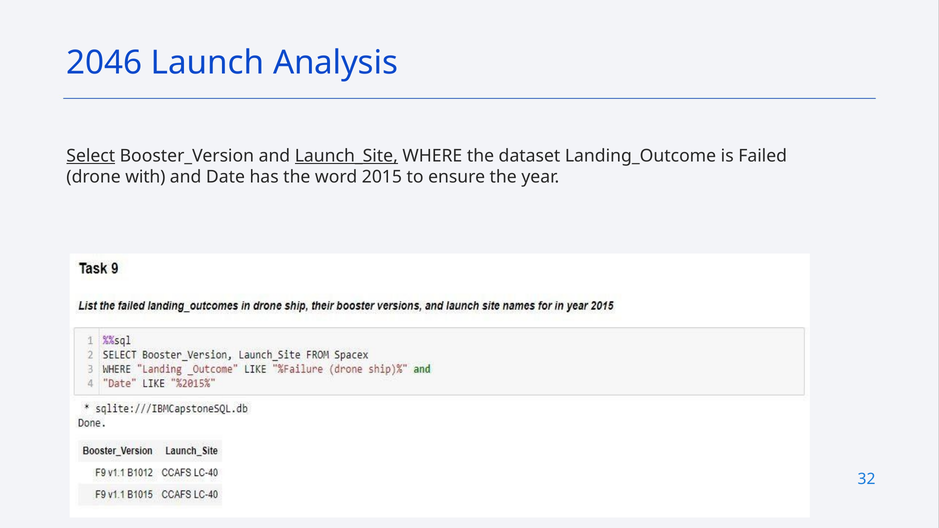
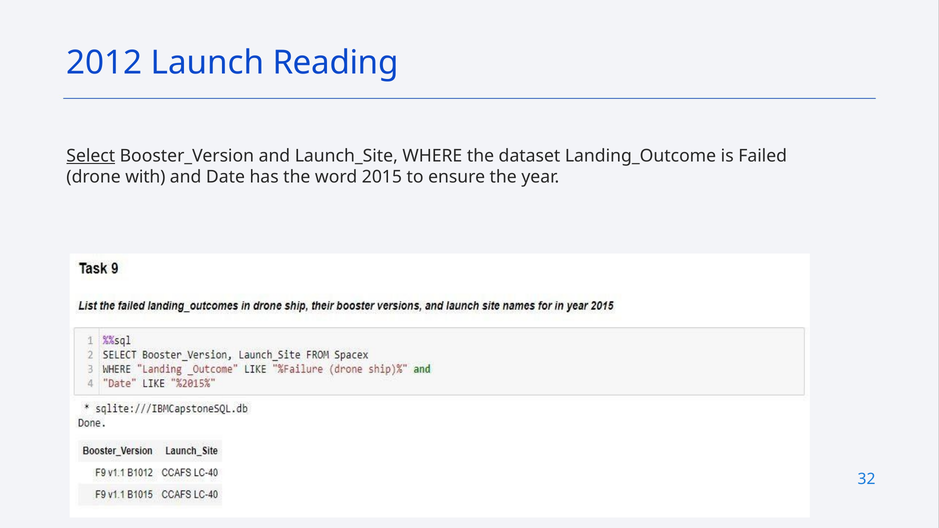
2046: 2046 -> 2012
Analysis: Analysis -> Reading
Launch_Site underline: present -> none
